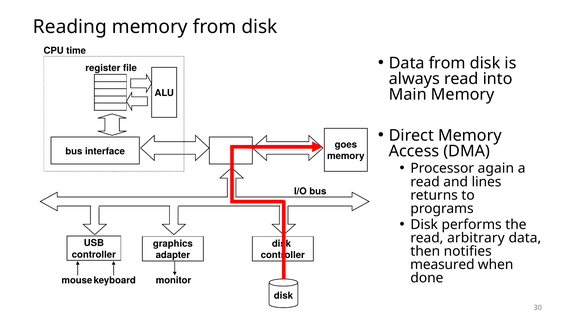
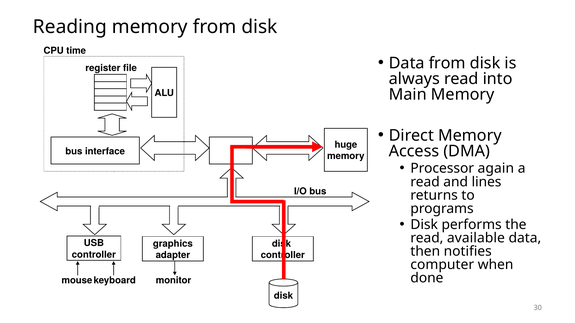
goes: goes -> huge
arbitrary: arbitrary -> available
measured: measured -> computer
